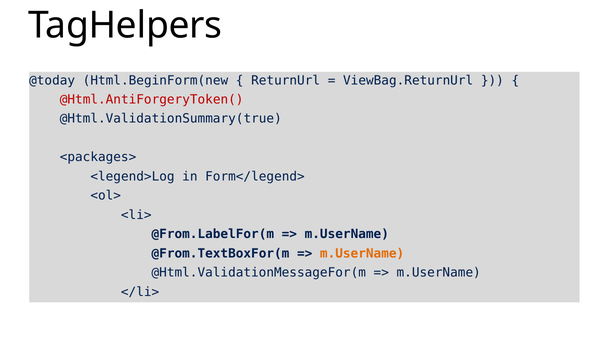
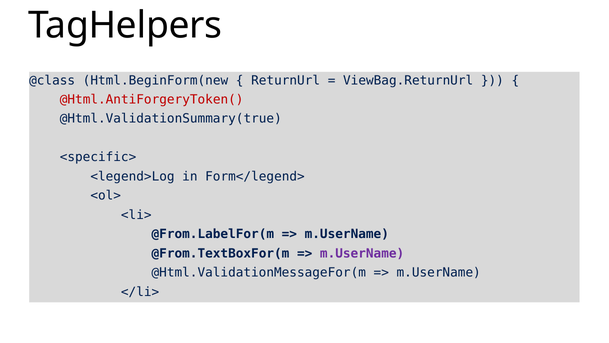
@today: @today -> @class
<packages>: <packages> -> <specific>
m.UserName at (362, 253) colour: orange -> purple
